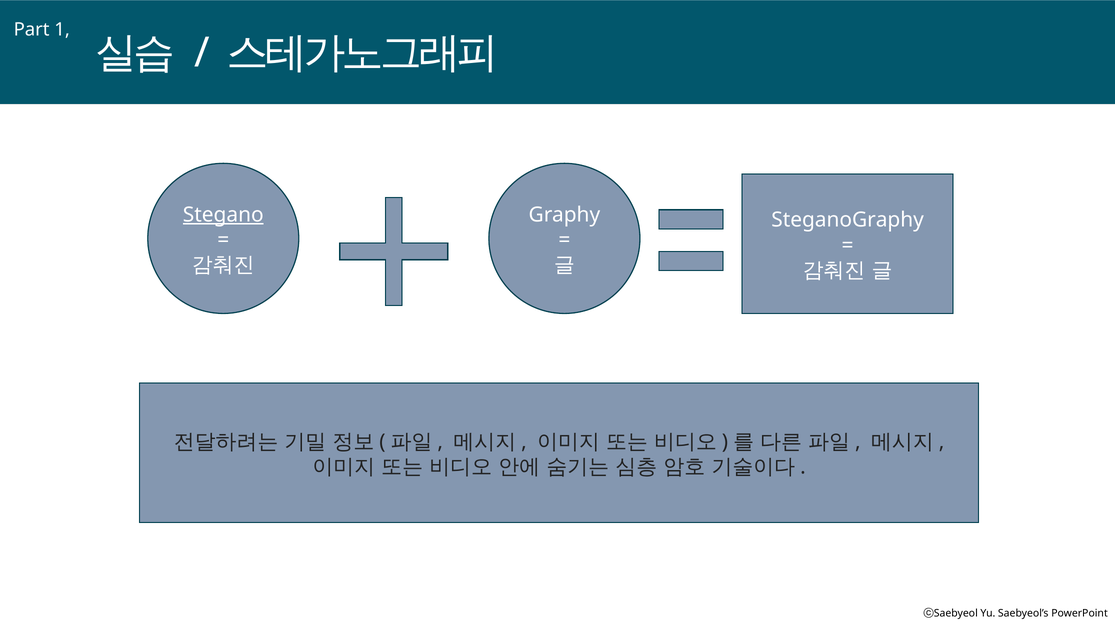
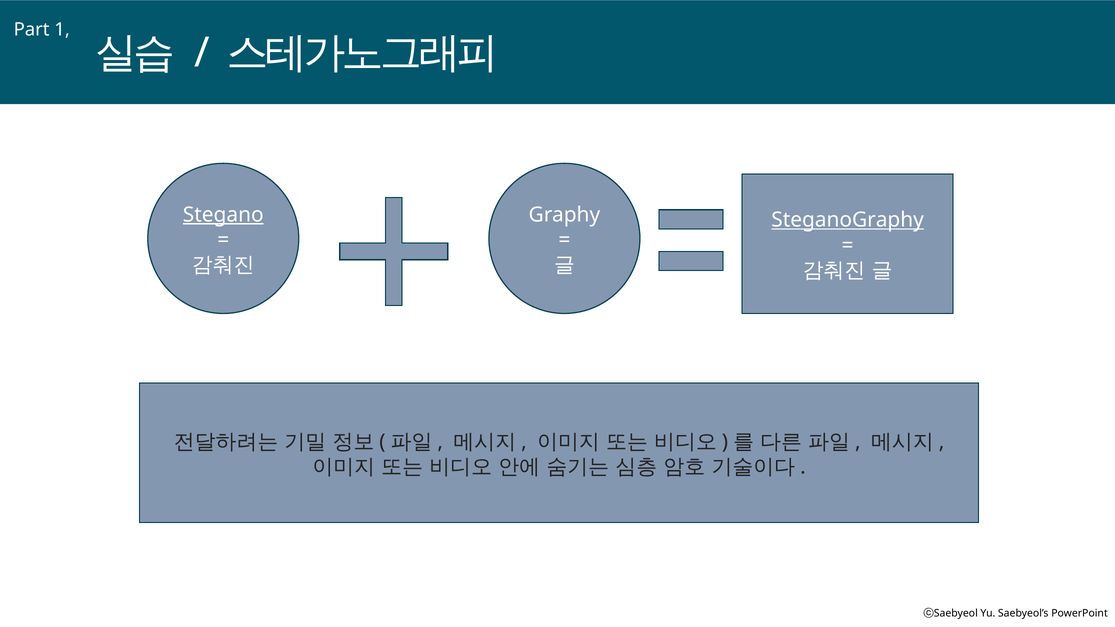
SteganoGraphy underline: none -> present
